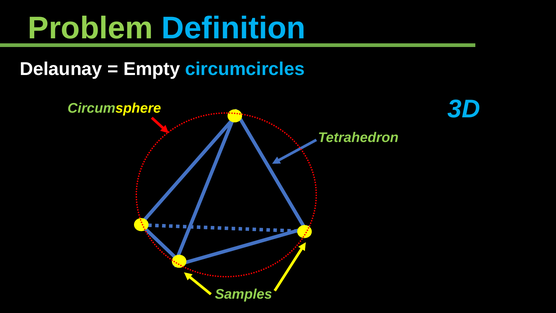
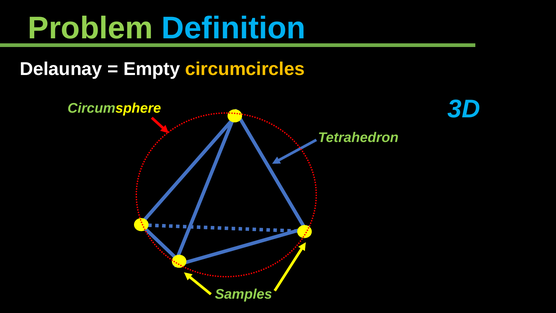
circumcircles colour: light blue -> yellow
